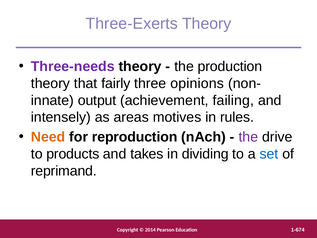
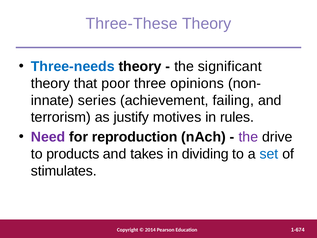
Three-Exerts: Three-Exerts -> Three-These
Three-needs colour: purple -> blue
production: production -> significant
fairly: fairly -> poor
output: output -> series
intensely: intensely -> terrorism
areas: areas -> justify
Need colour: orange -> purple
reprimand: reprimand -> stimulates
